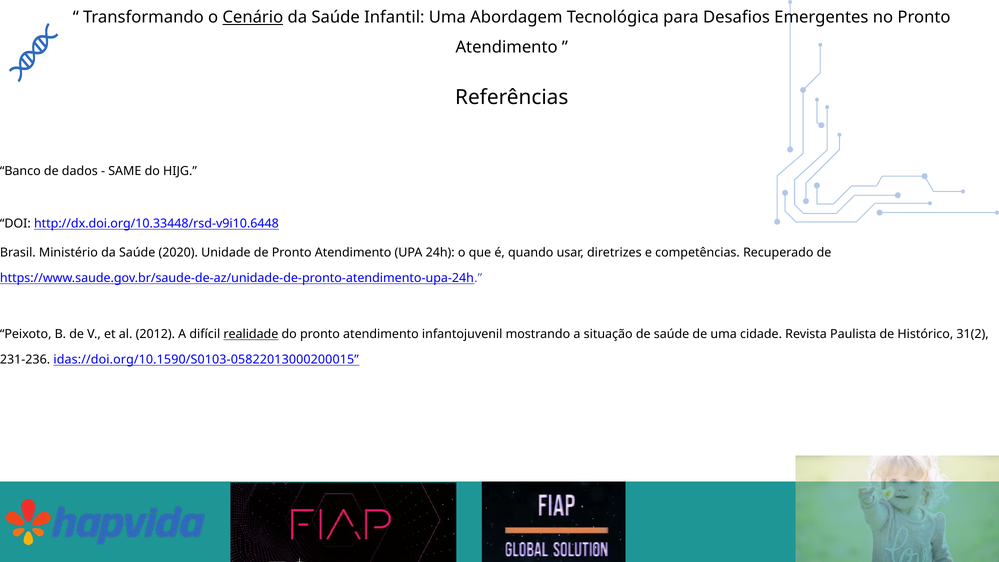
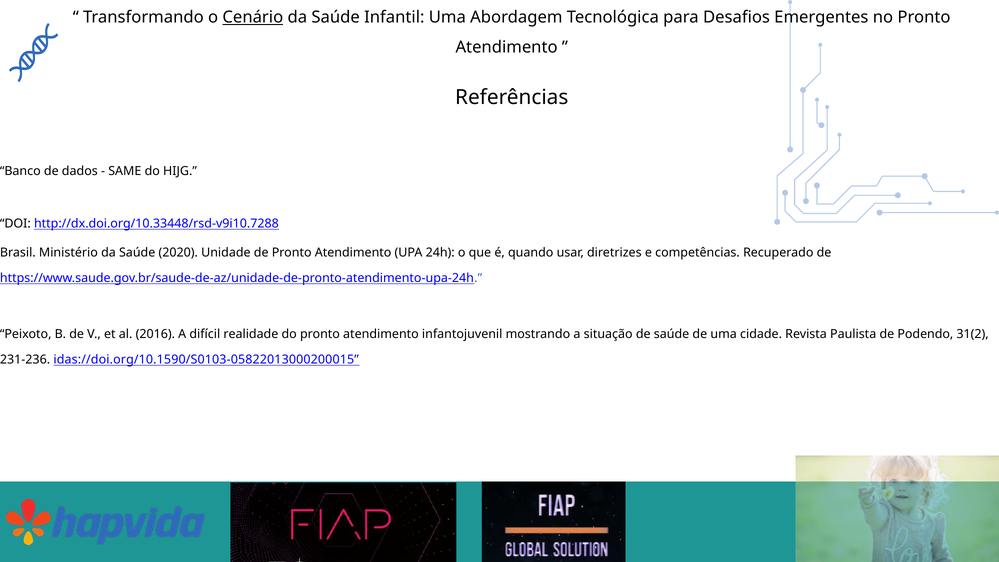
http://dx.doi.org/10.33448/rsd-v9i10.6448: http://dx.doi.org/10.33448/rsd-v9i10.6448 -> http://dx.doi.org/10.33448/rsd-v9i10.7288
2012: 2012 -> 2016
realidade underline: present -> none
Histórico: Histórico -> Podendo
